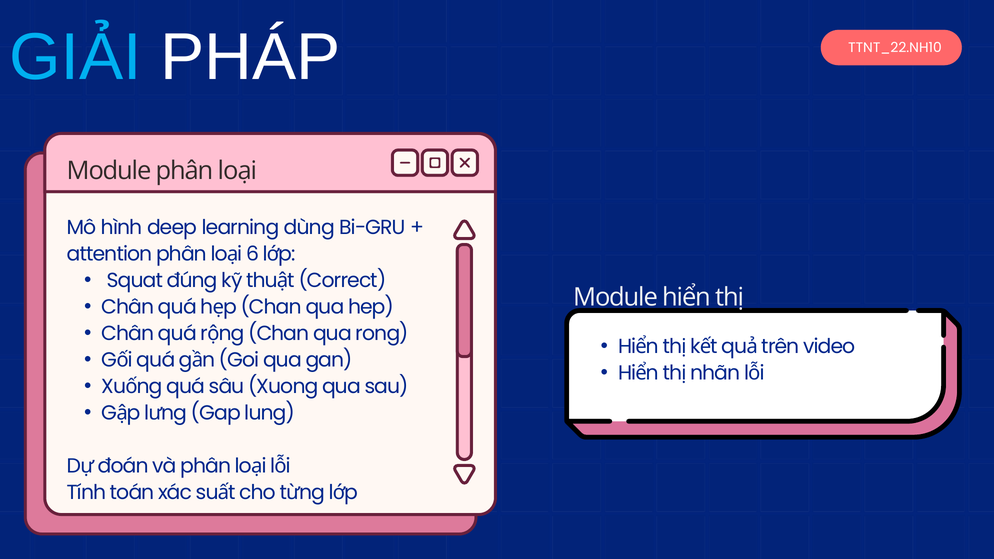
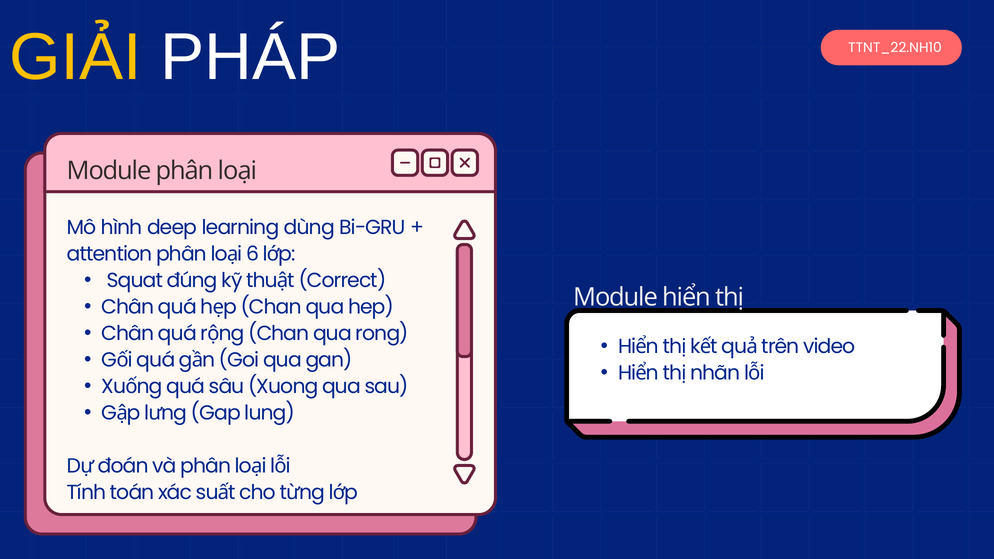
GIẢI colour: light blue -> yellow
